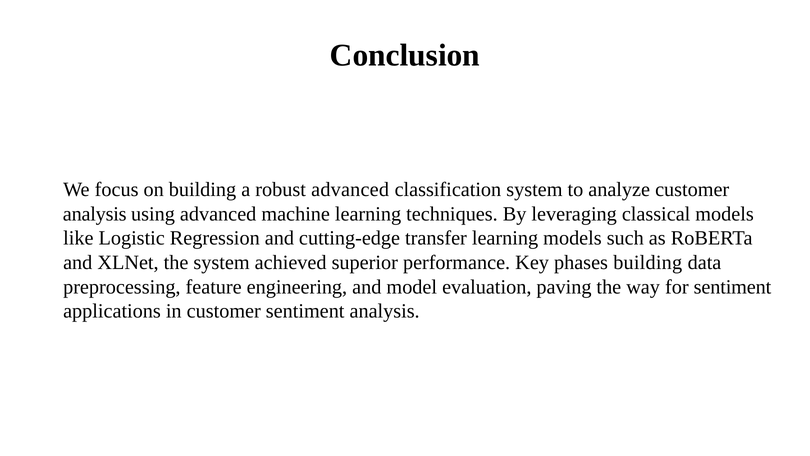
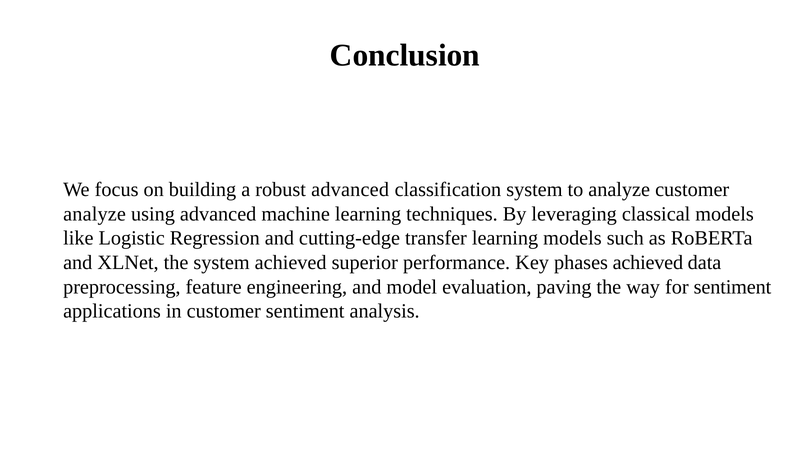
analysis at (95, 214): analysis -> analyze
phases building: building -> achieved
